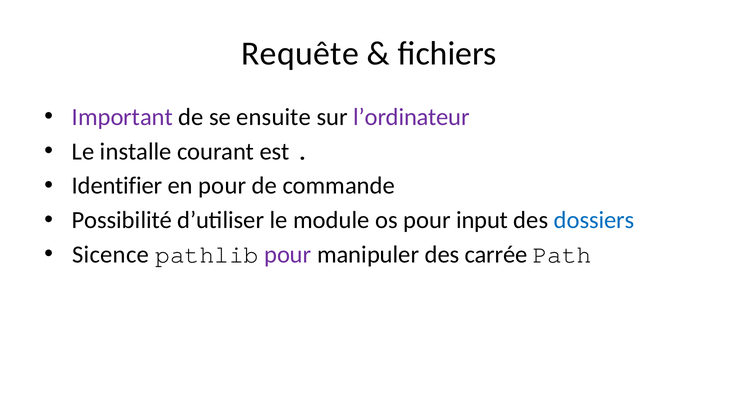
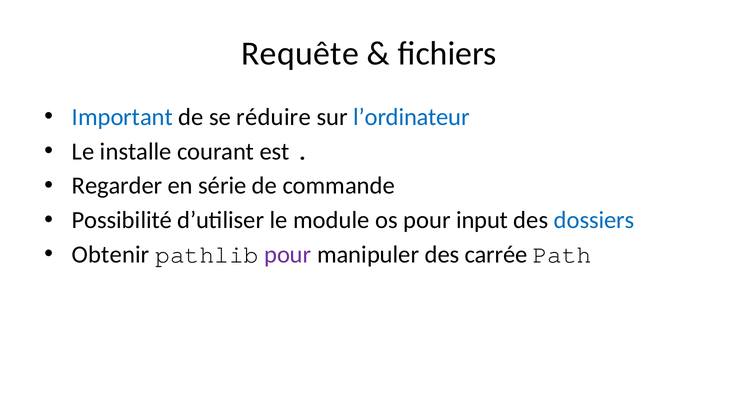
Important colour: purple -> blue
ensuite: ensuite -> réduire
l’ordinateur colour: purple -> blue
Identifier: Identifier -> Regarder
en pour: pour -> série
Sicence: Sicence -> Obtenir
